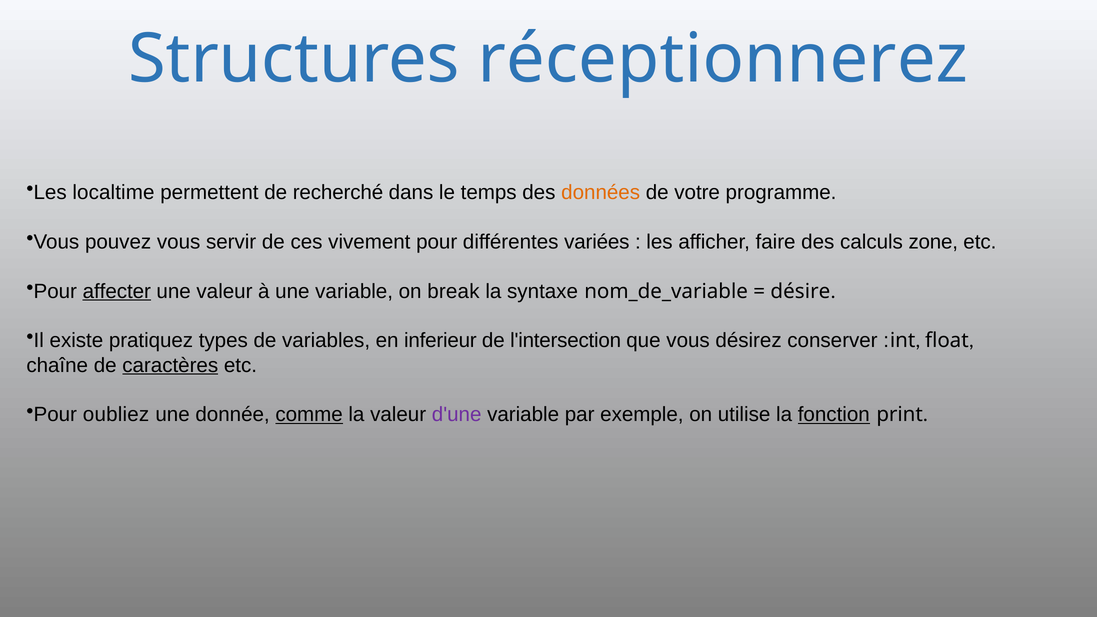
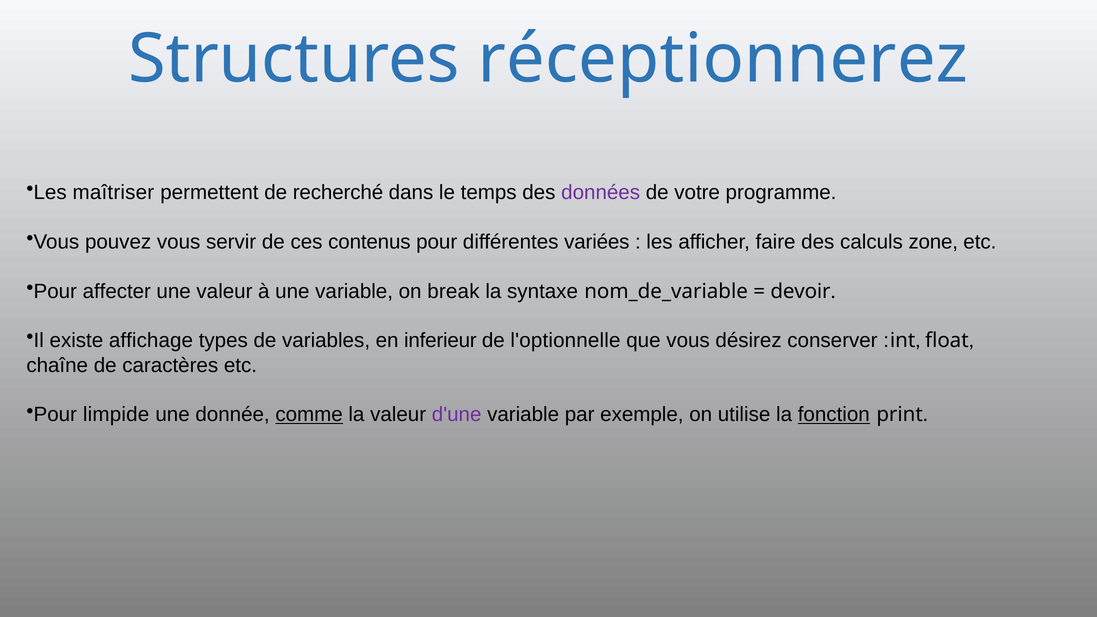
localtime: localtime -> maîtriser
données colour: orange -> purple
vivement: vivement -> contenus
affecter underline: present -> none
désire: désire -> devoir
pratiquez: pratiquez -> affichage
l'intersection: l'intersection -> l'optionnelle
caractères underline: present -> none
oubliez: oubliez -> limpide
